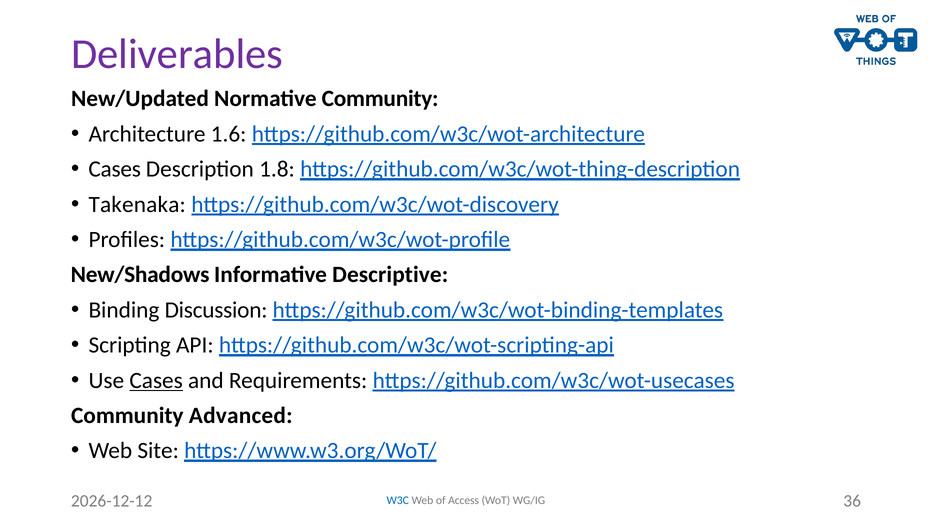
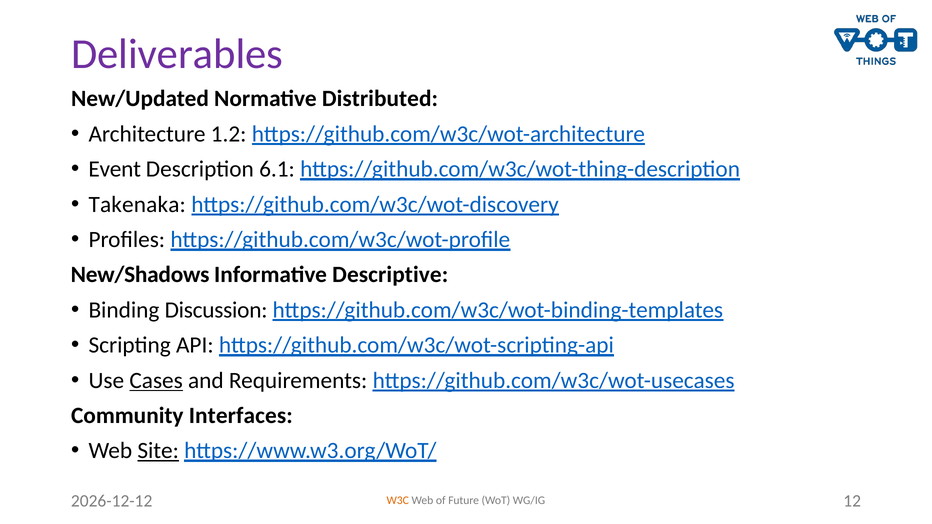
Normative Community: Community -> Distributed
1.6: 1.6 -> 1.2
Cases at (115, 169): Cases -> Event
1.8: 1.8 -> 6.1
Advanced: Advanced -> Interfaces
Site underline: none -> present
W3C colour: blue -> orange
Access: Access -> Future
36: 36 -> 12
